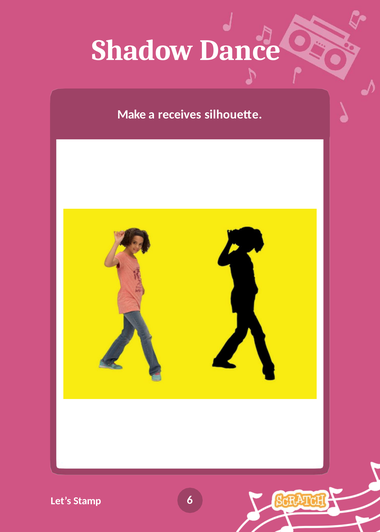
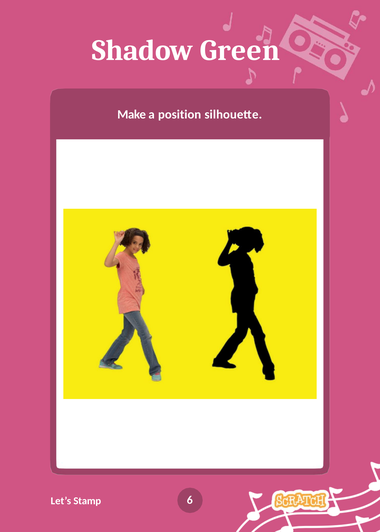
Shadow Dance: Dance -> Green
receives: receives -> position
